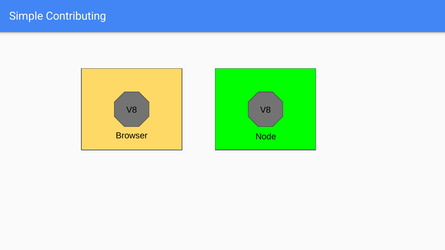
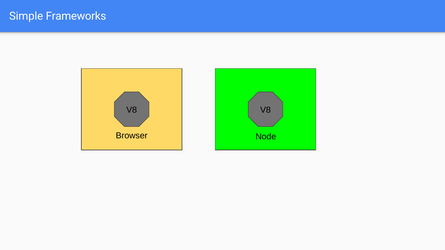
Contributing: Contributing -> Frameworks
